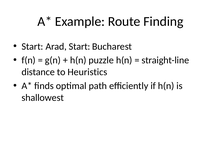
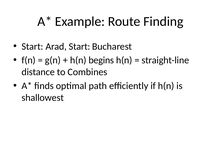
puzzle: puzzle -> begins
Heuristics: Heuristics -> Combines
